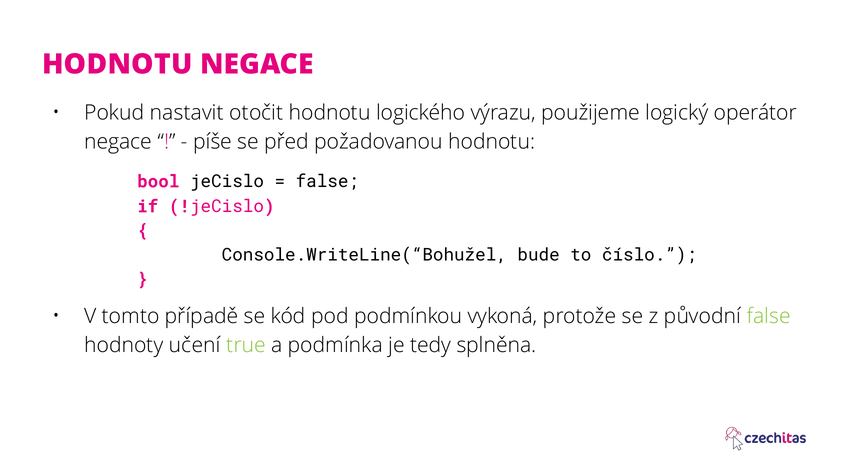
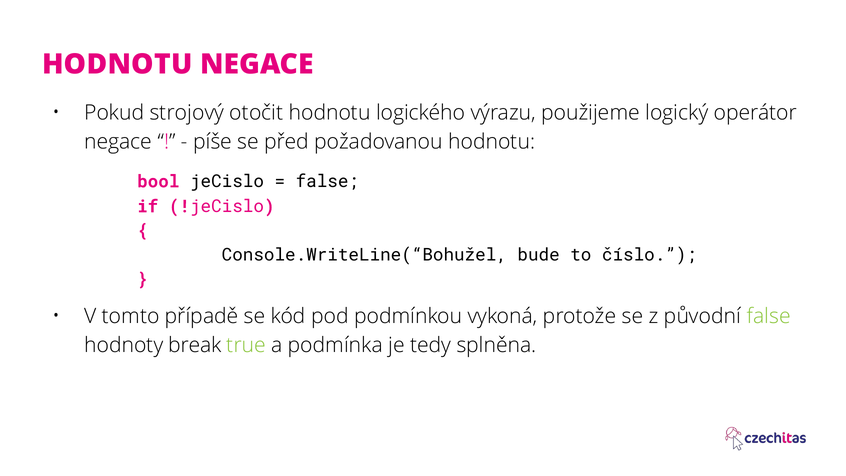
nastavit: nastavit -> strojový
učení: učení -> break
